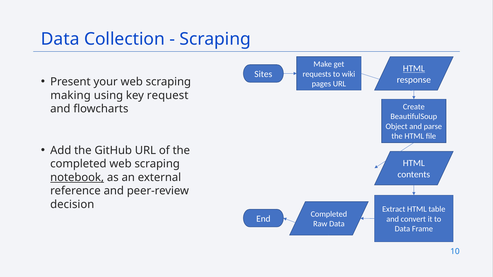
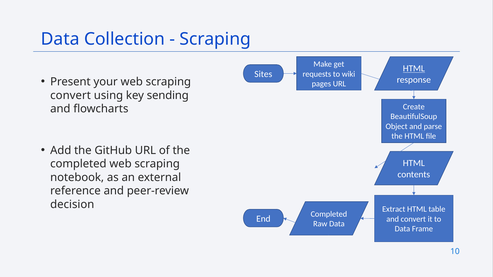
making at (71, 95): making -> convert
request: request -> sending
notebook underline: present -> none
